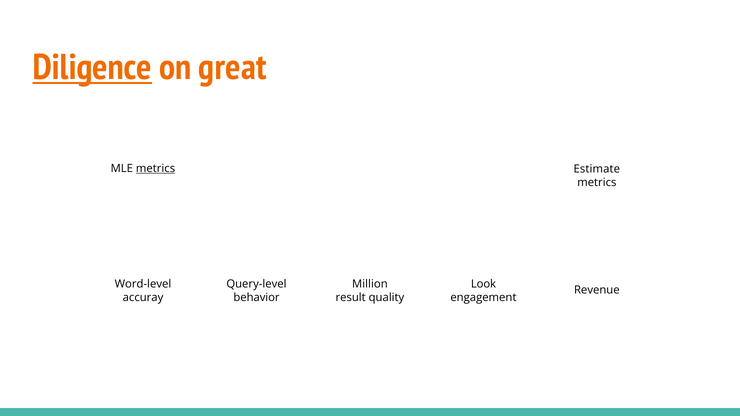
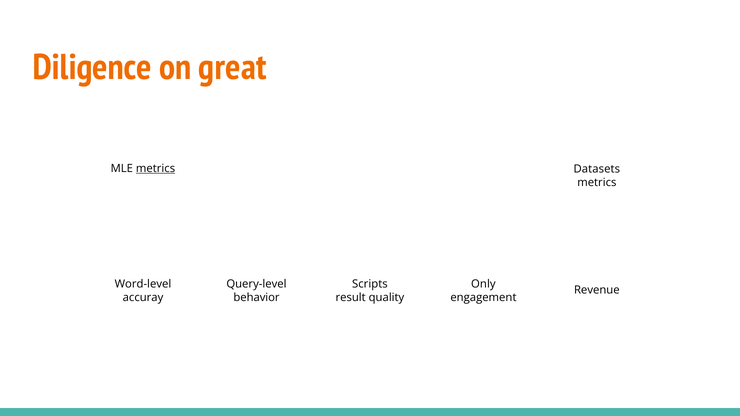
Diligence underline: present -> none
Estimate: Estimate -> Datasets
Million: Million -> Scripts
Look: Look -> Only
